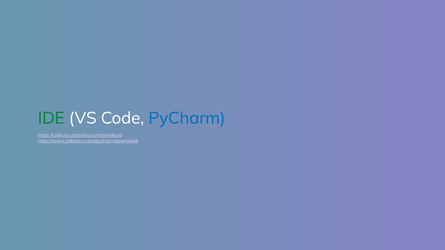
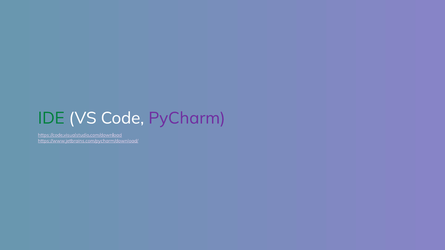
PyCharm colour: blue -> purple
